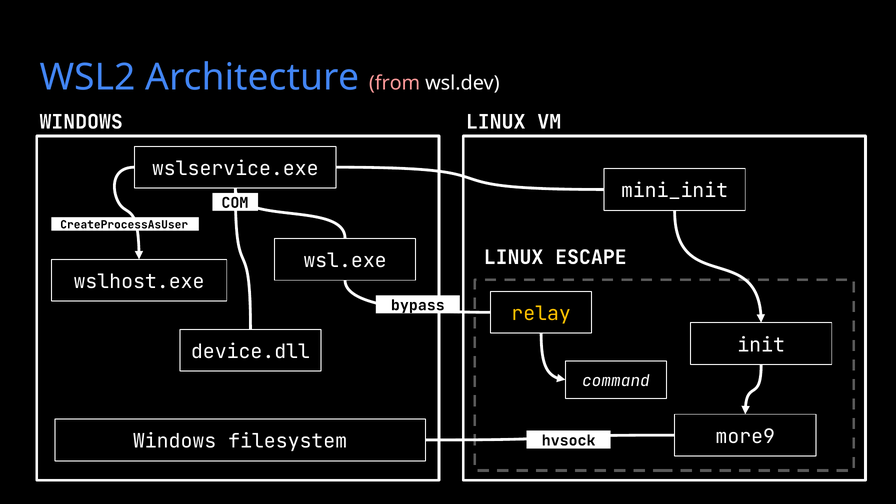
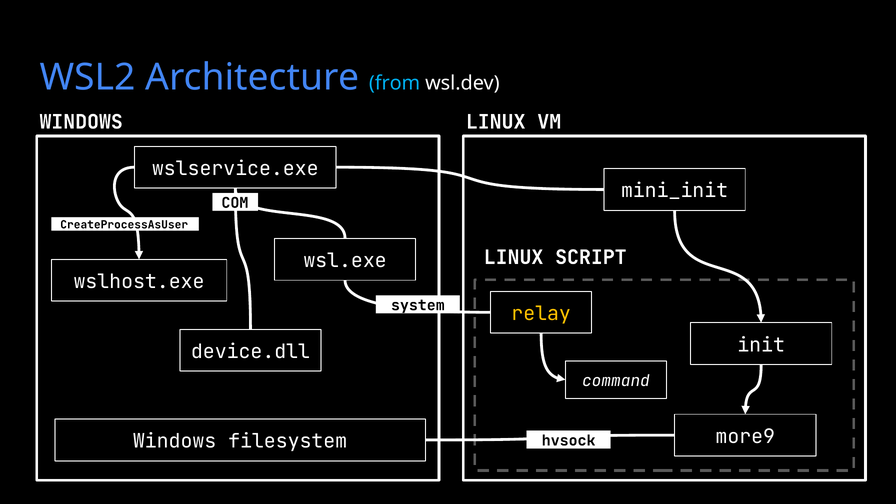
from colour: pink -> light blue
ESCAPE: ESCAPE -> SCRIPT
bypass: bypass -> system
